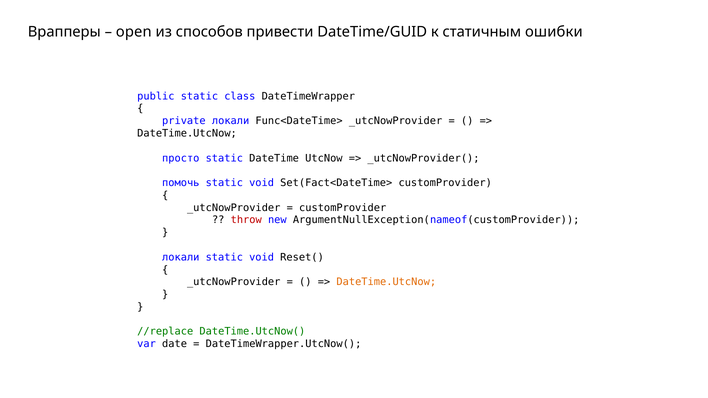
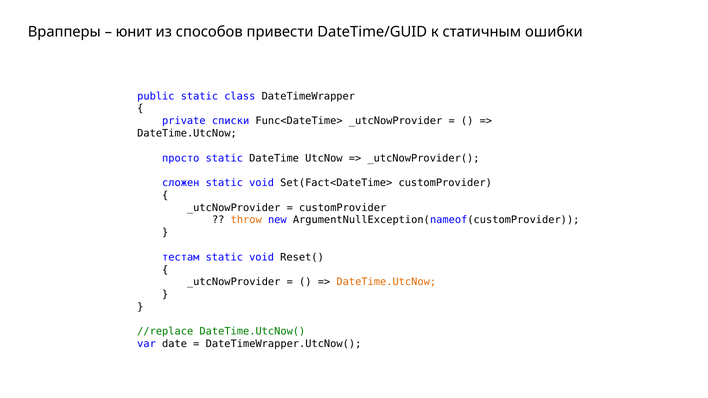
open: open -> юнит
private локали: локали -> списки
помочь: помочь -> сложен
throw colour: red -> orange
локали at (181, 257): локали -> тестам
